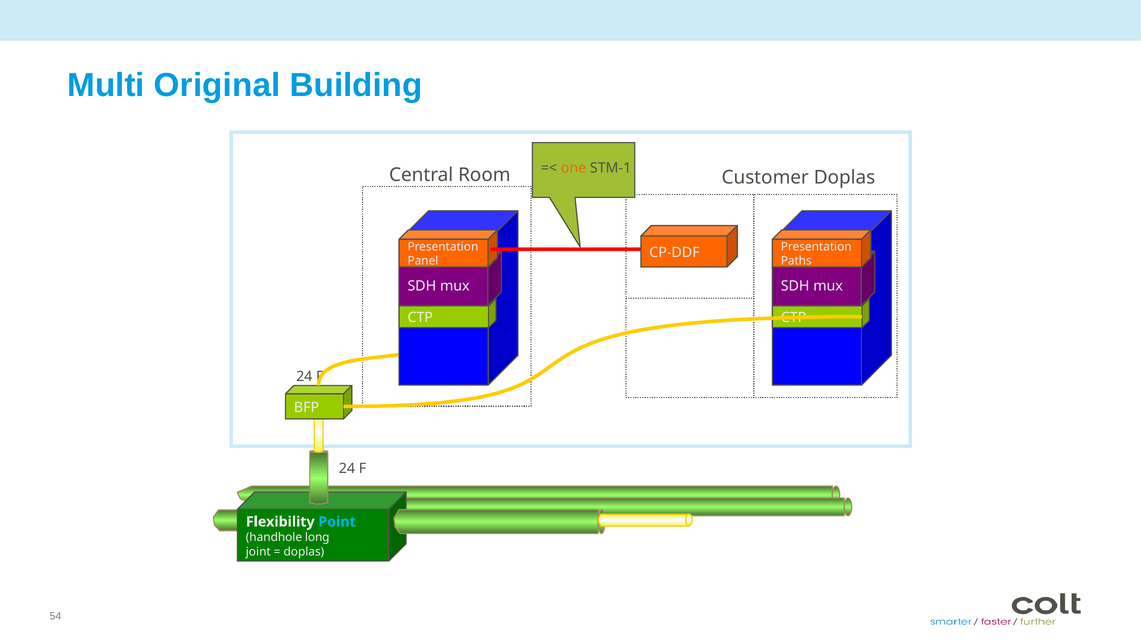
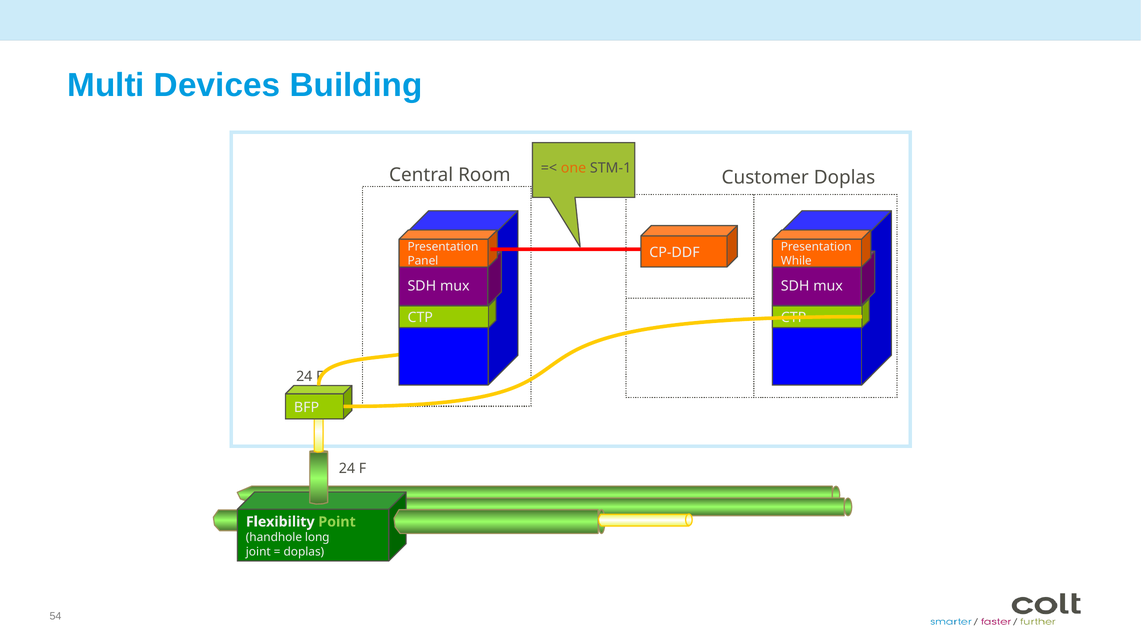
Original: Original -> Devices
Paths: Paths -> While
Point colour: light blue -> light green
